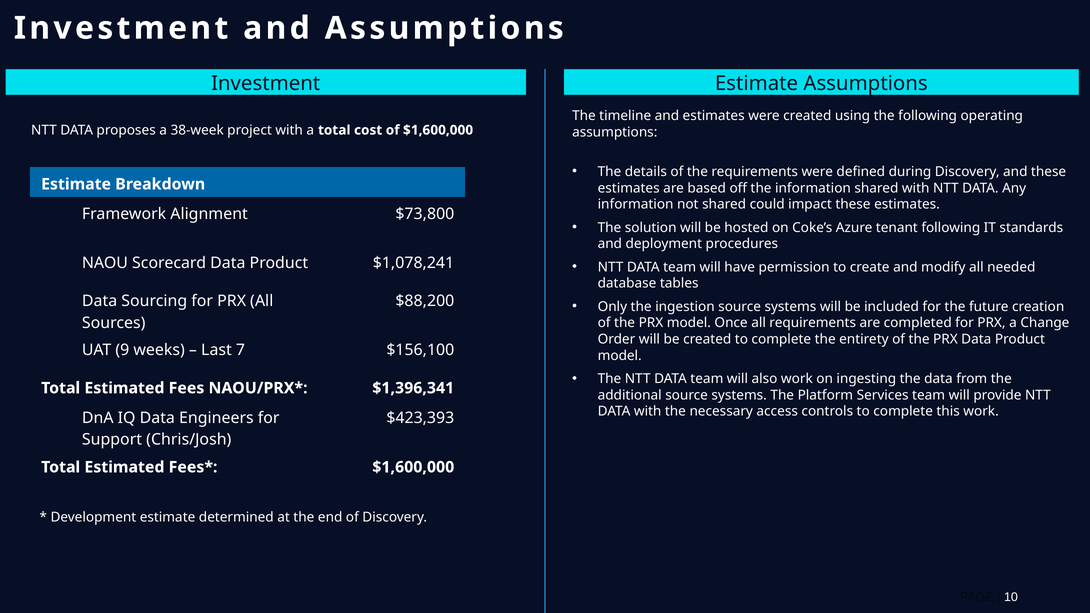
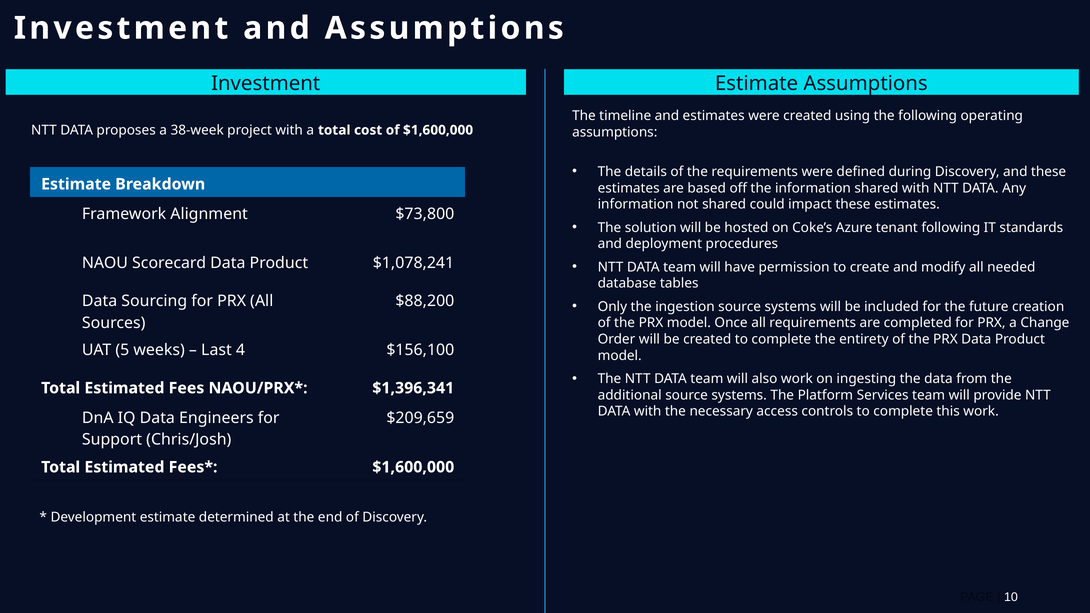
9: 9 -> 5
7: 7 -> 4
$423,393: $423,393 -> $209,659
